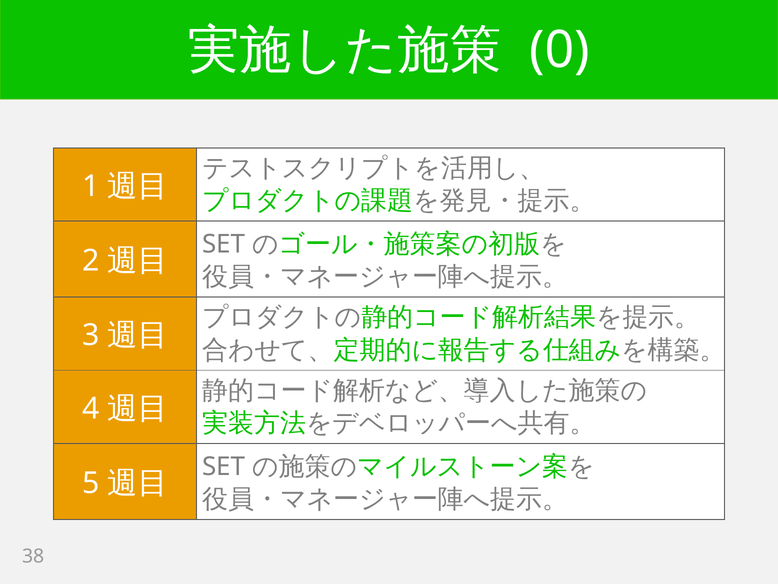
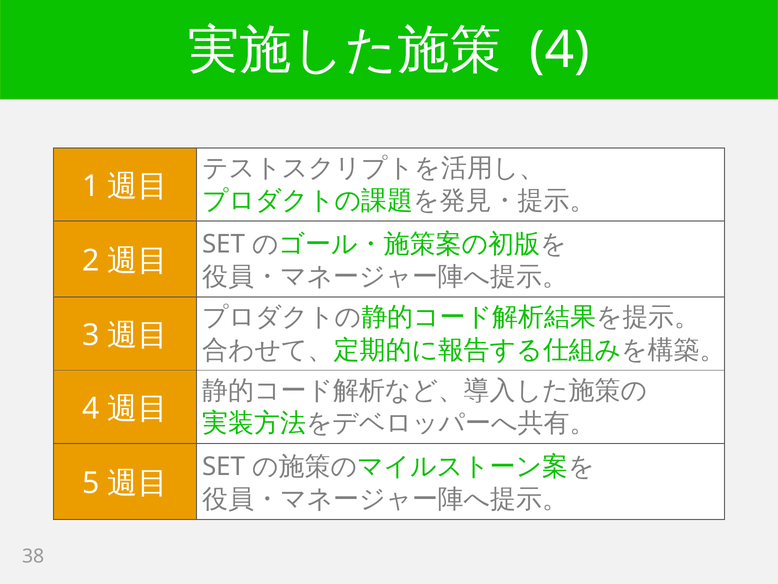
0 at (560, 50): 0 -> 4
